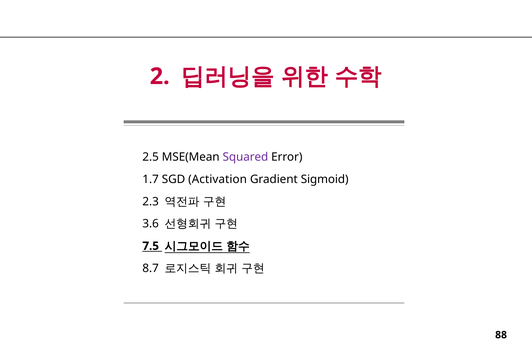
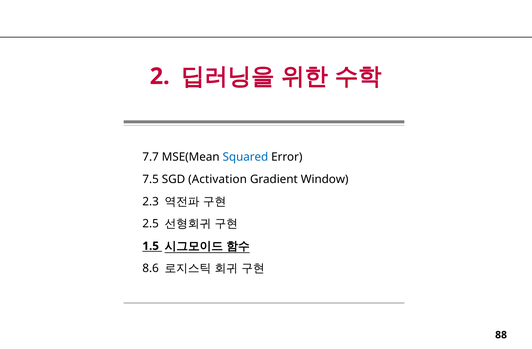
2.5: 2.5 -> 7.7
Squared colour: purple -> blue
1.7: 1.7 -> 7.5
Sigmoid: Sigmoid -> Window
3.6: 3.6 -> 2.5
7.5: 7.5 -> 1.5
8.7: 8.7 -> 8.6
